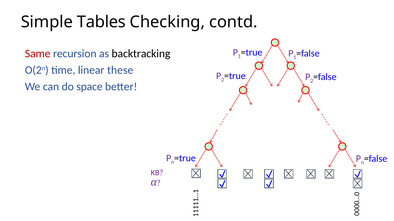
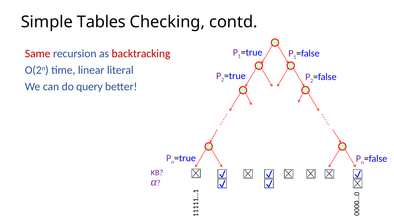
backtracking colour: black -> red
these: these -> literal
space: space -> query
